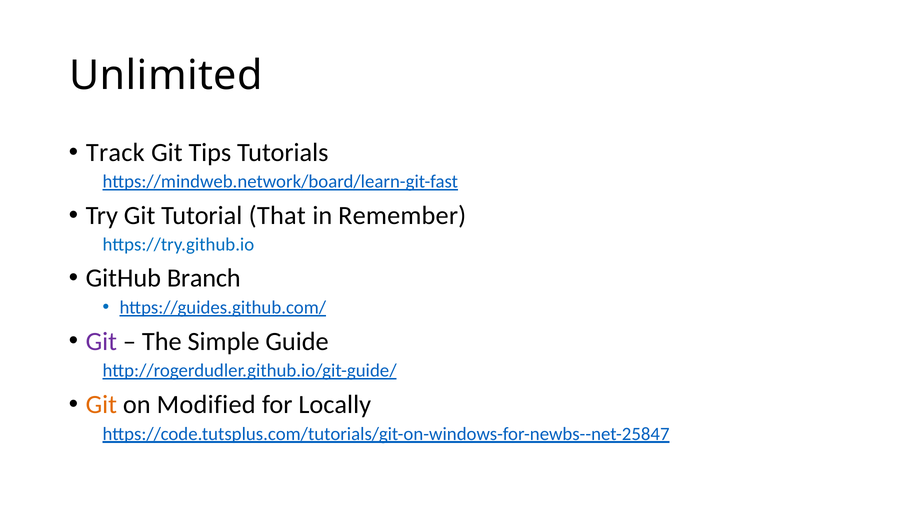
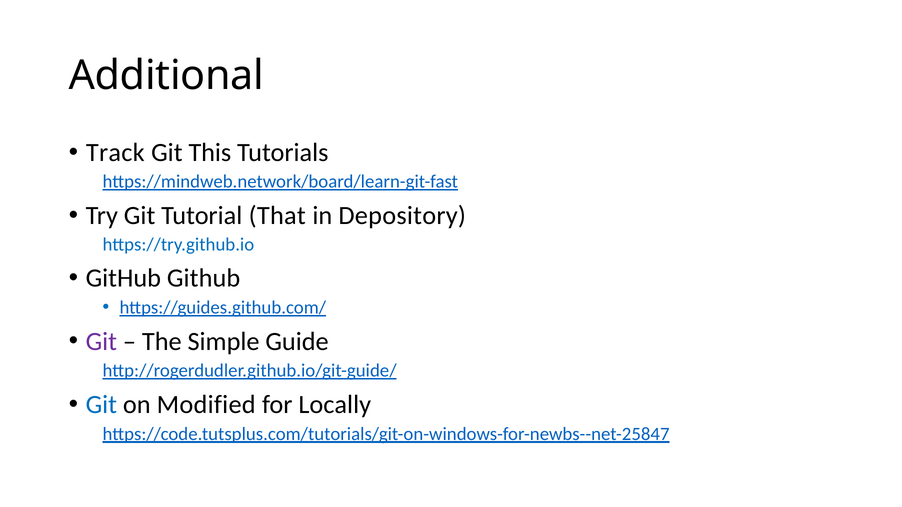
Unlimited: Unlimited -> Additional
Tips: Tips -> This
Remember: Remember -> Depository
GitHub Branch: Branch -> Github
Git at (101, 405) colour: orange -> blue
